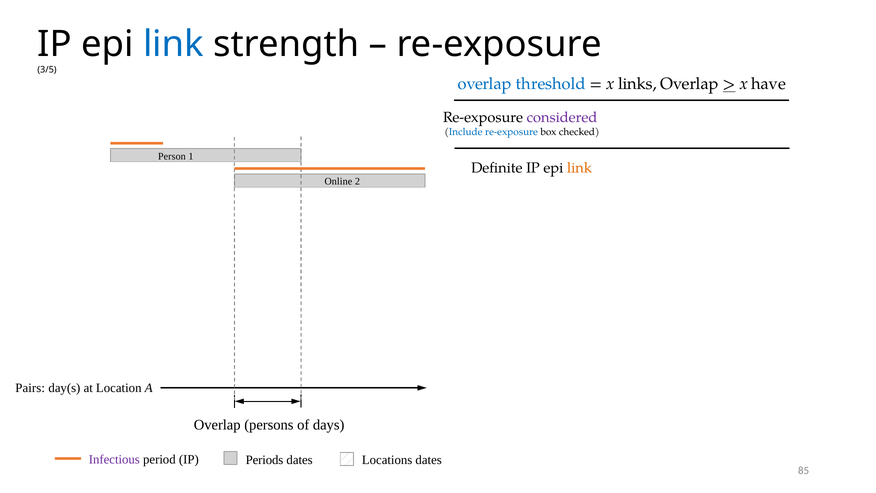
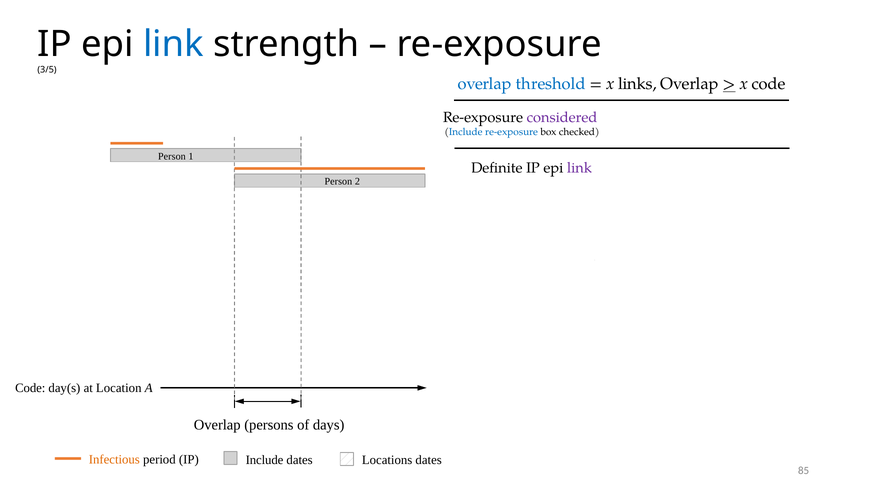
x have: have -> code
link at (579, 168) colour: orange -> purple
Online at (338, 182): Online -> Person
Pairs at (30, 388): Pairs -> Code
Infectious colour: purple -> orange
Periods at (264, 460): Periods -> Include
